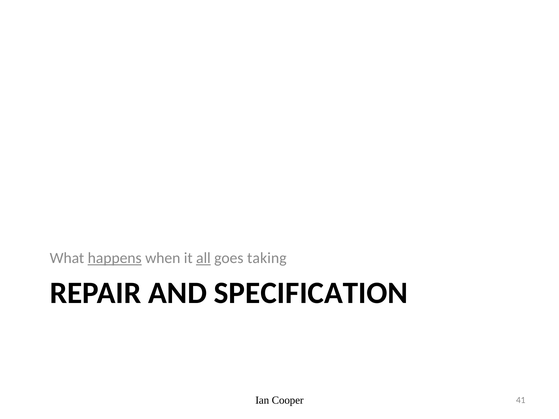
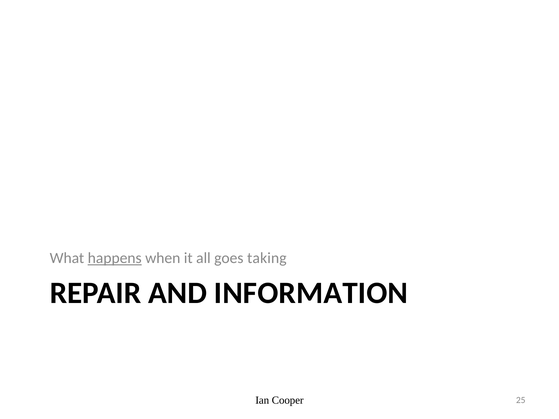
all underline: present -> none
SPECIFICATION: SPECIFICATION -> INFORMATION
41: 41 -> 25
